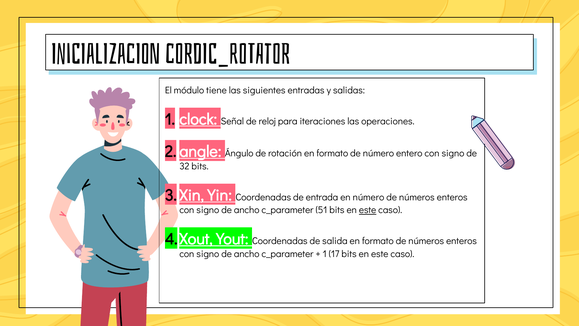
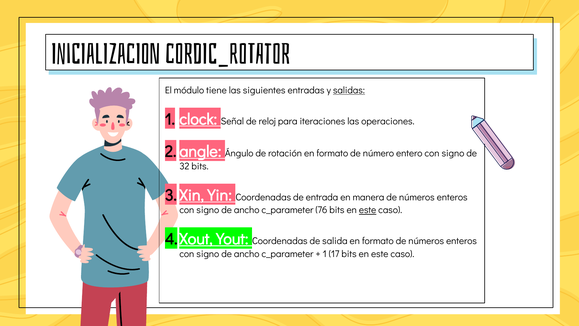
salidas underline: none -> present
en número: número -> manera
51: 51 -> 76
